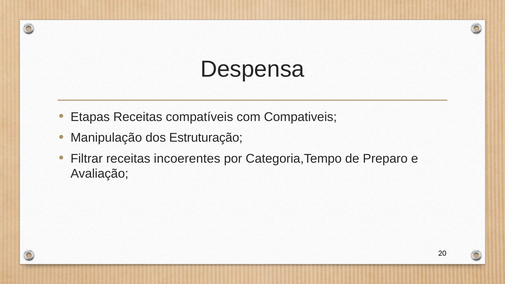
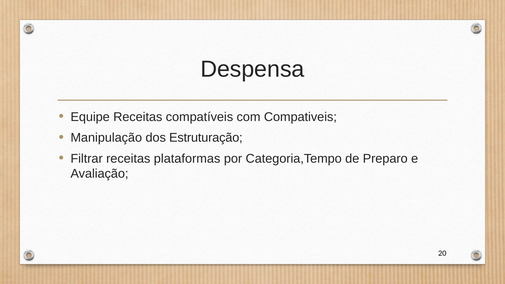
Etapas: Etapas -> Equipe
incoerentes: incoerentes -> plataformas
